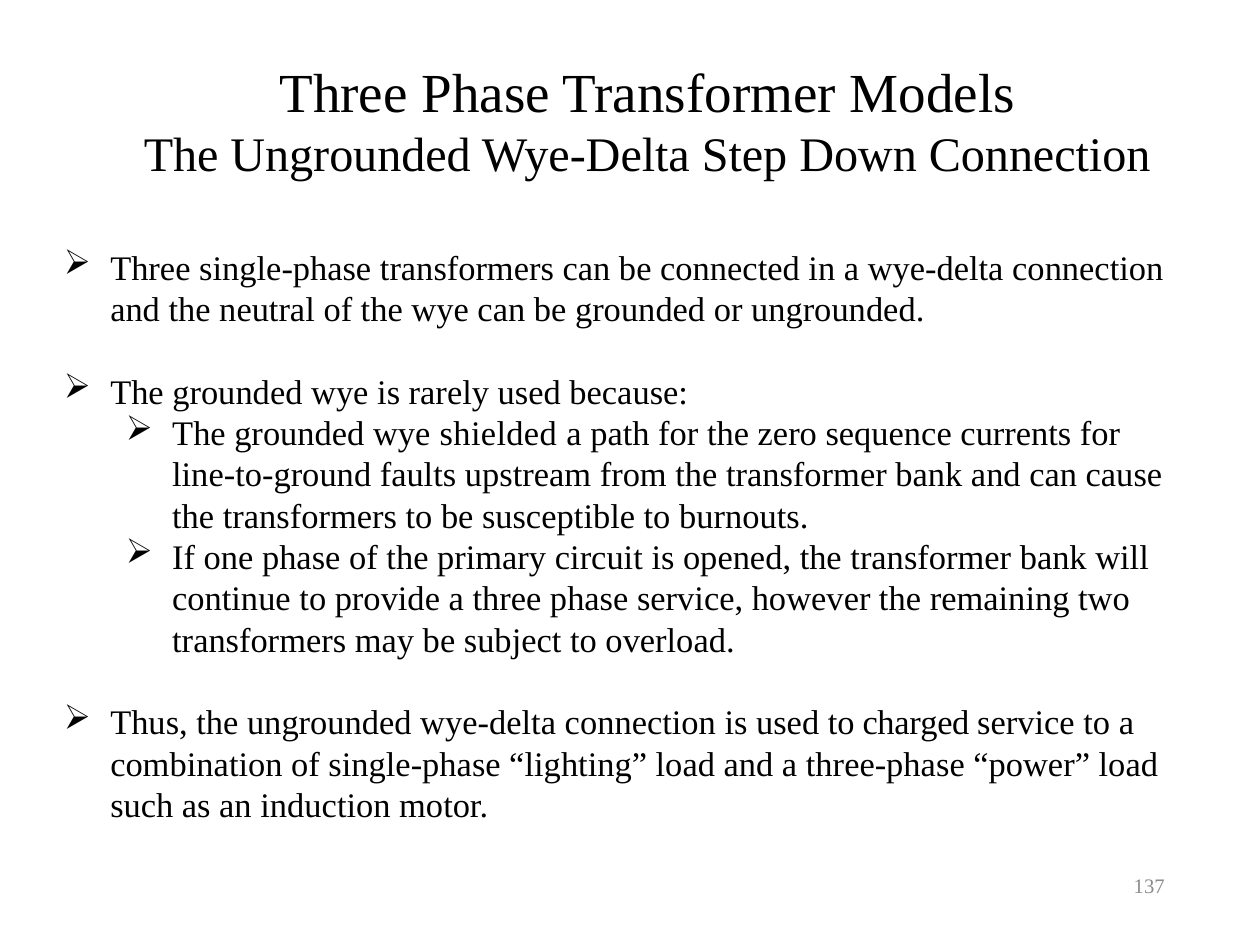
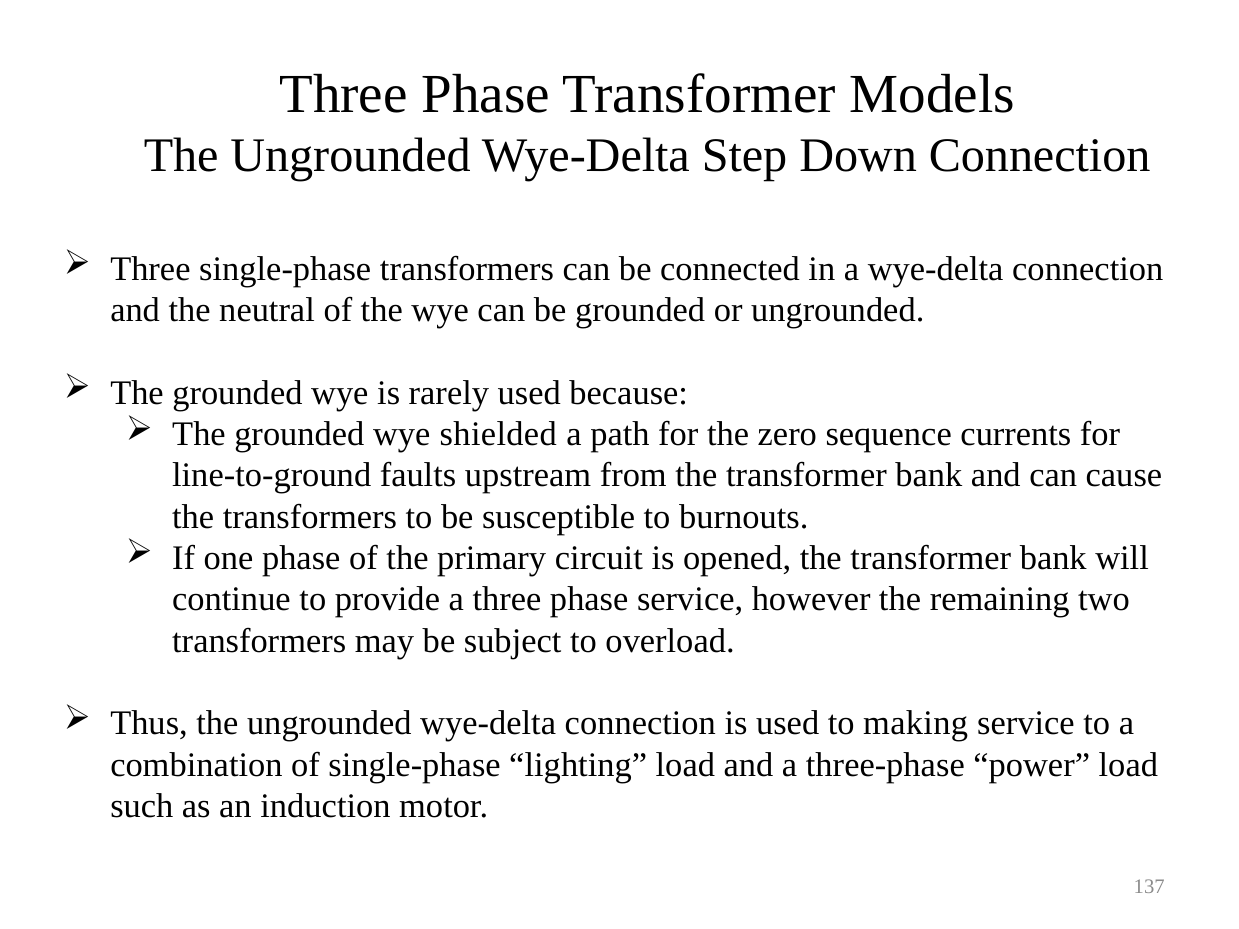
charged: charged -> making
